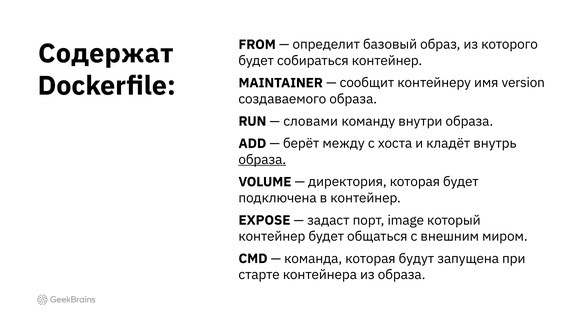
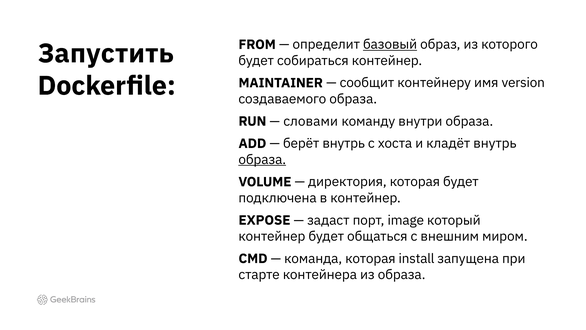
базовый underline: none -> present
Содержат: Содержат -> Запустить
берёт между: между -> внутрь
будут: будут -> install
